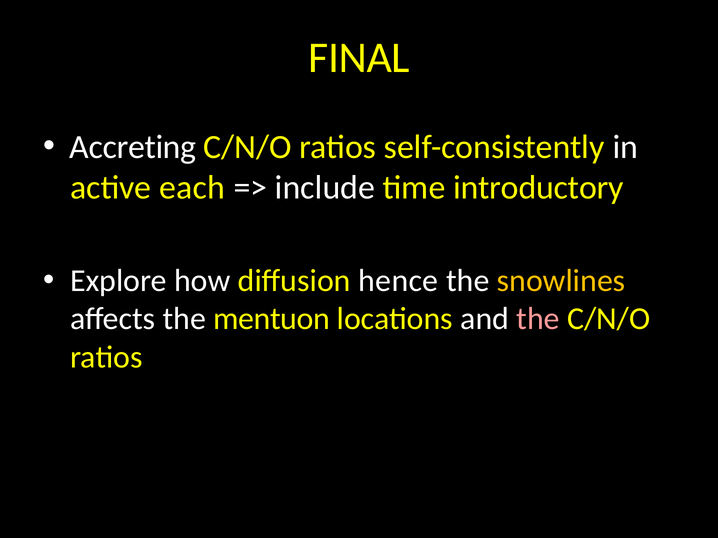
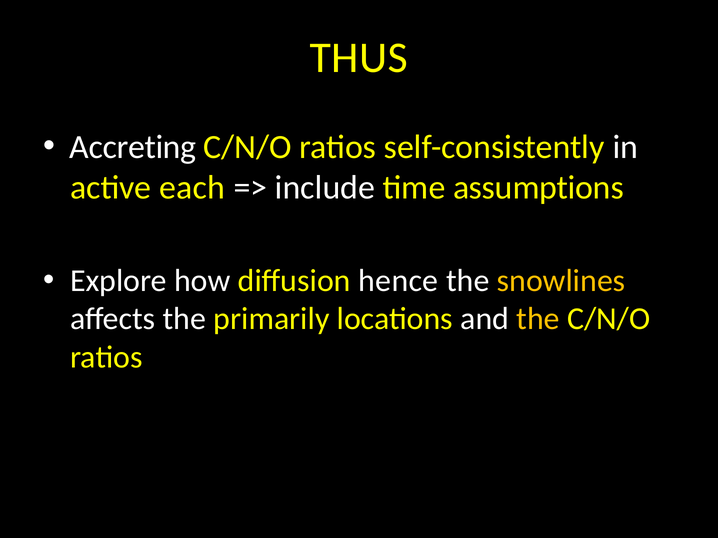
FINAL: FINAL -> THUS
introductory: introductory -> assumptions
mentuon: mentuon -> primarily
the at (538, 319) colour: pink -> yellow
